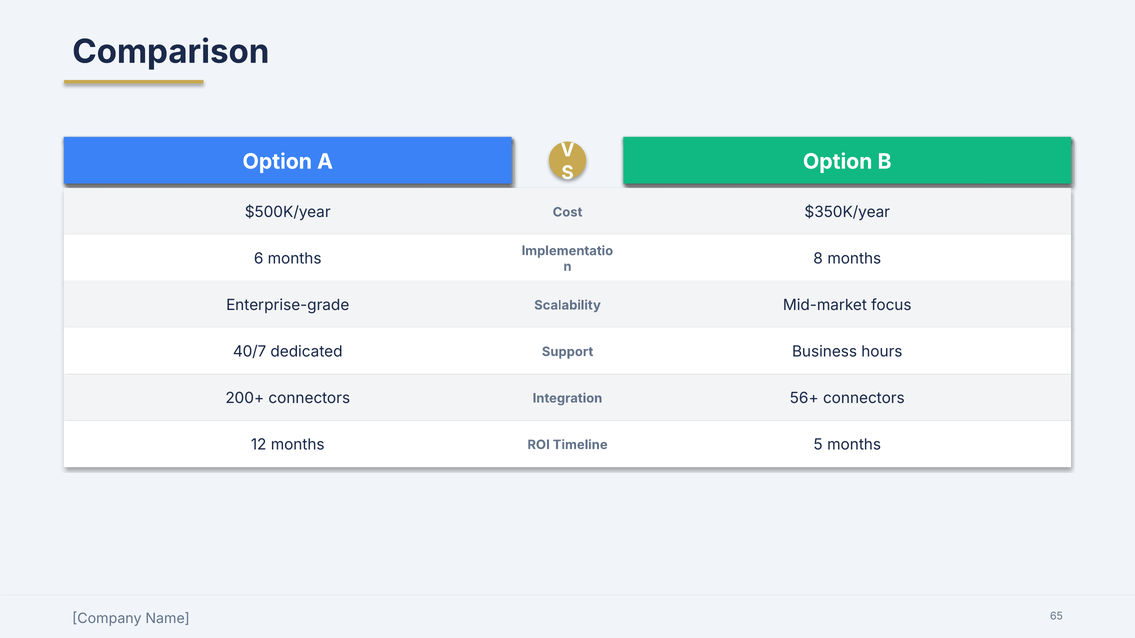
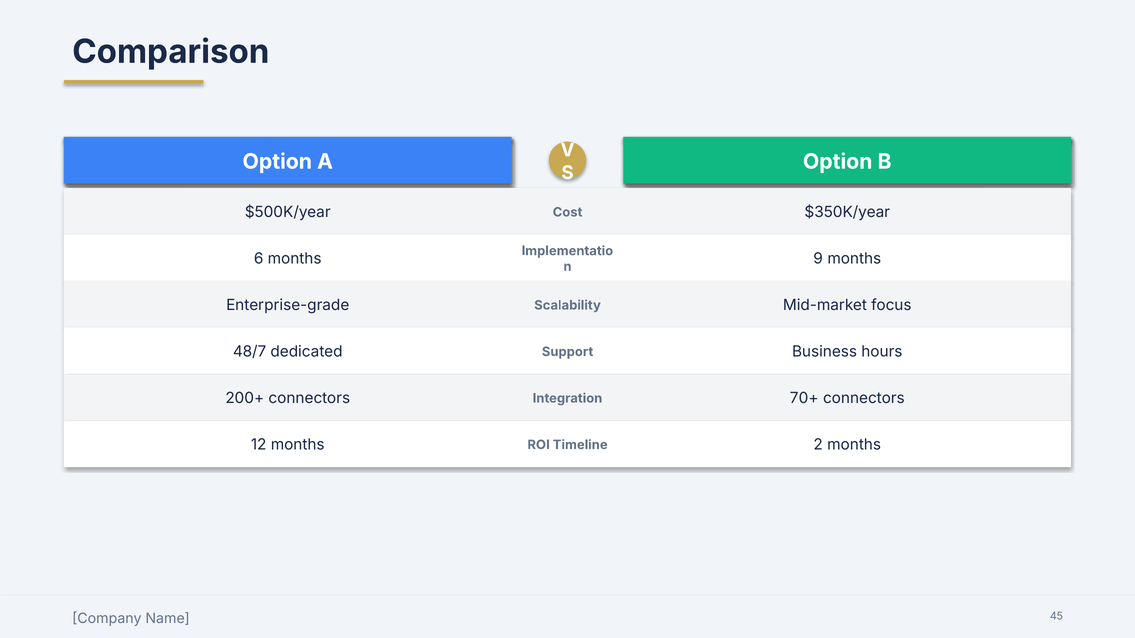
8: 8 -> 9
40/7: 40/7 -> 48/7
56+: 56+ -> 70+
5: 5 -> 2
65: 65 -> 45
